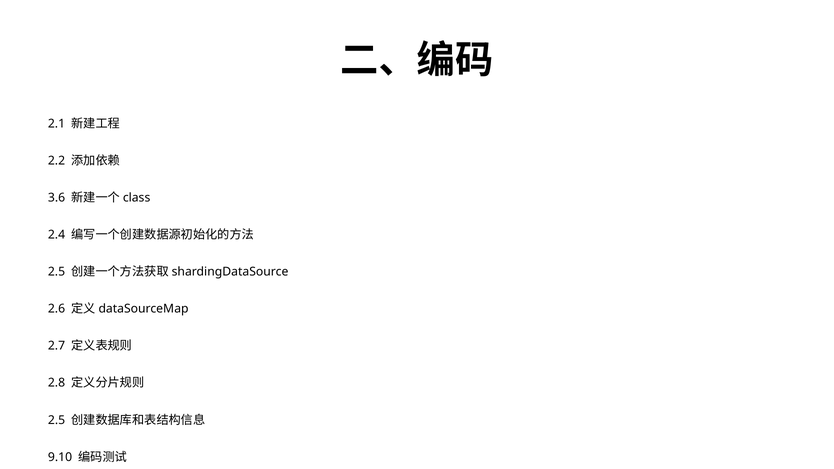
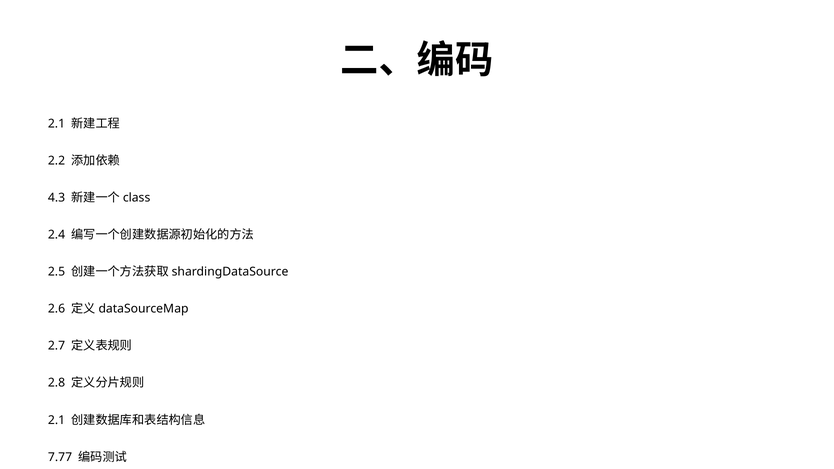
3.6: 3.6 -> 4.3
2.5 at (57, 420): 2.5 -> 2.1
9.10: 9.10 -> 7.77
